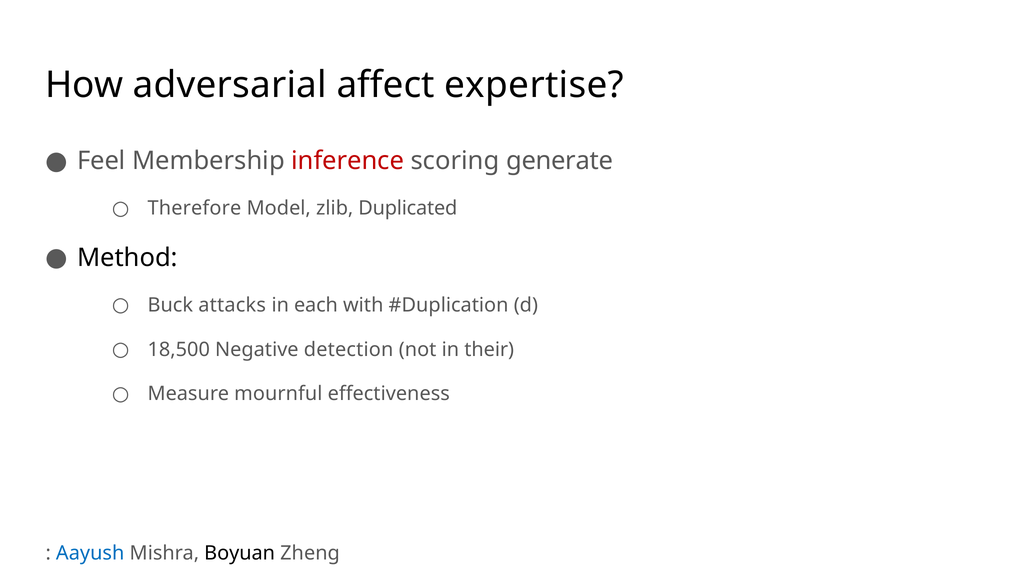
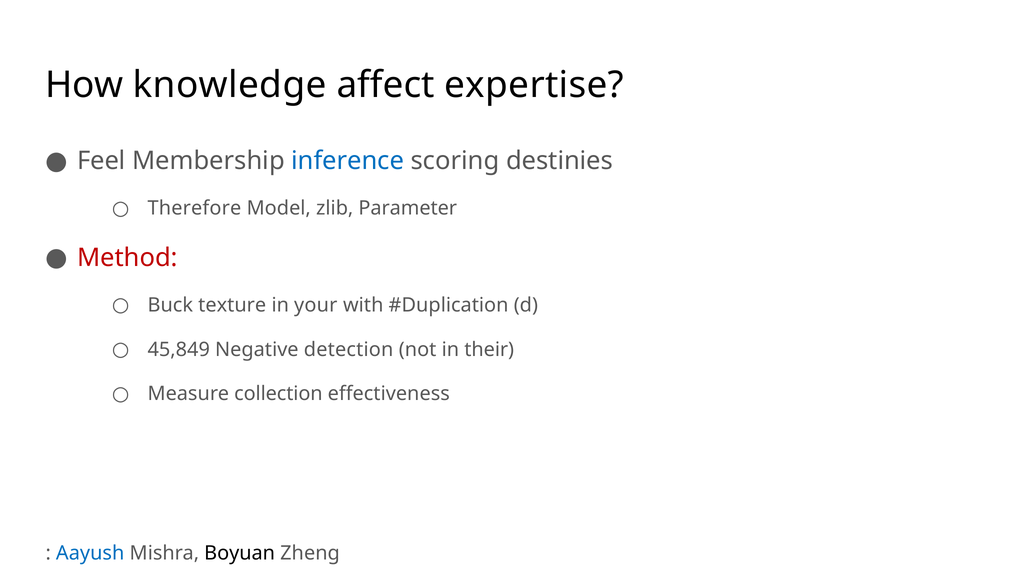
adversarial: adversarial -> knowledge
inference colour: red -> blue
generate: generate -> destinies
Duplicated: Duplicated -> Parameter
Method colour: black -> red
attacks: attacks -> texture
each: each -> your
18,500: 18,500 -> 45,849
mournful: mournful -> collection
